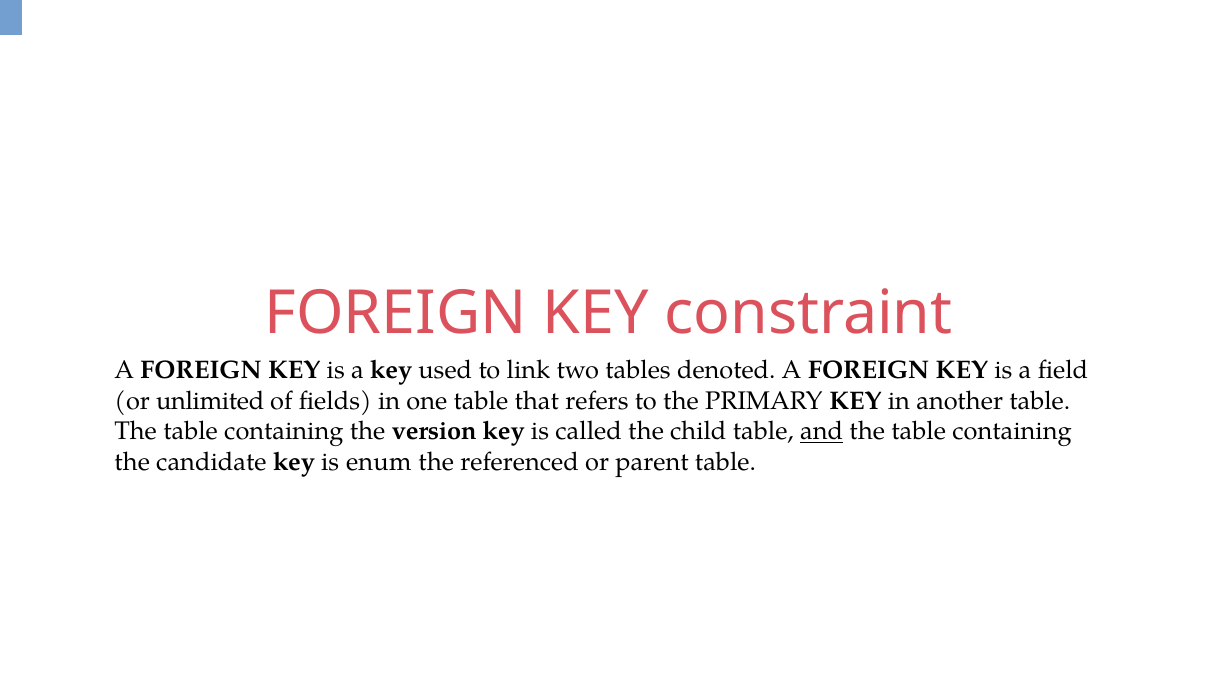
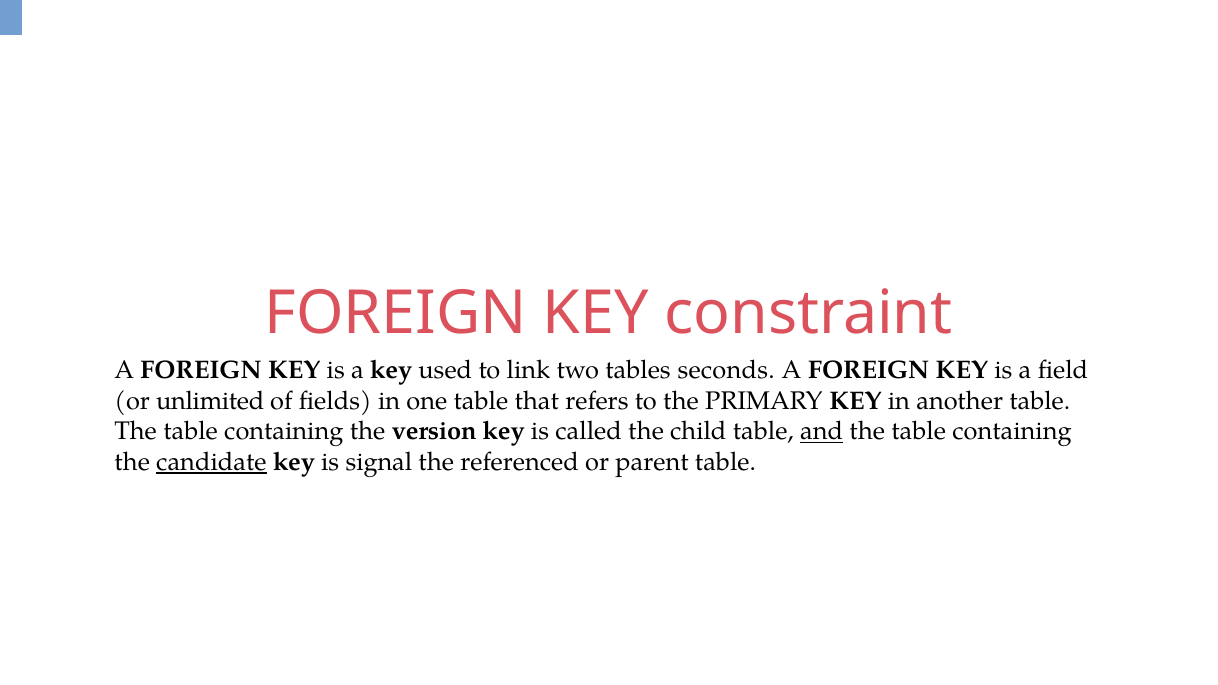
denoted: denoted -> seconds
candidate underline: none -> present
enum: enum -> signal
